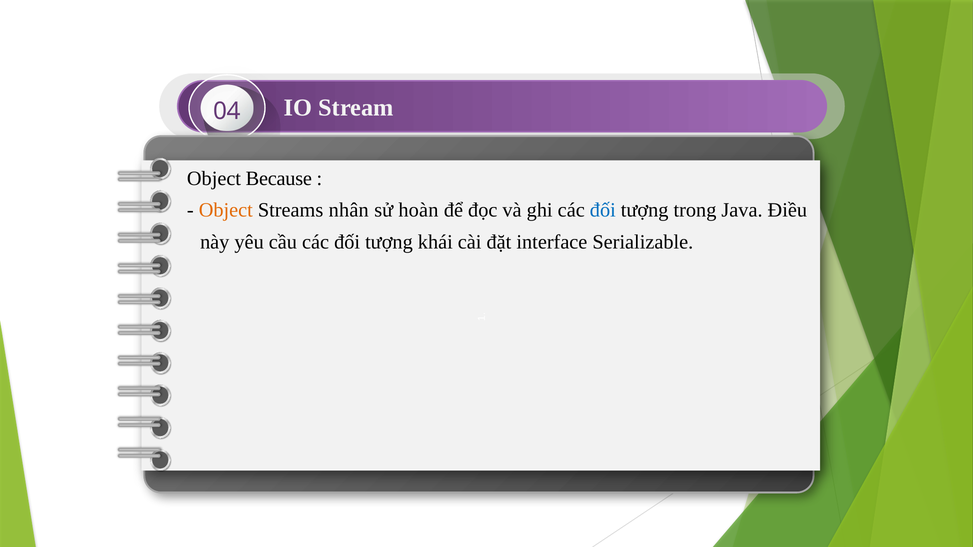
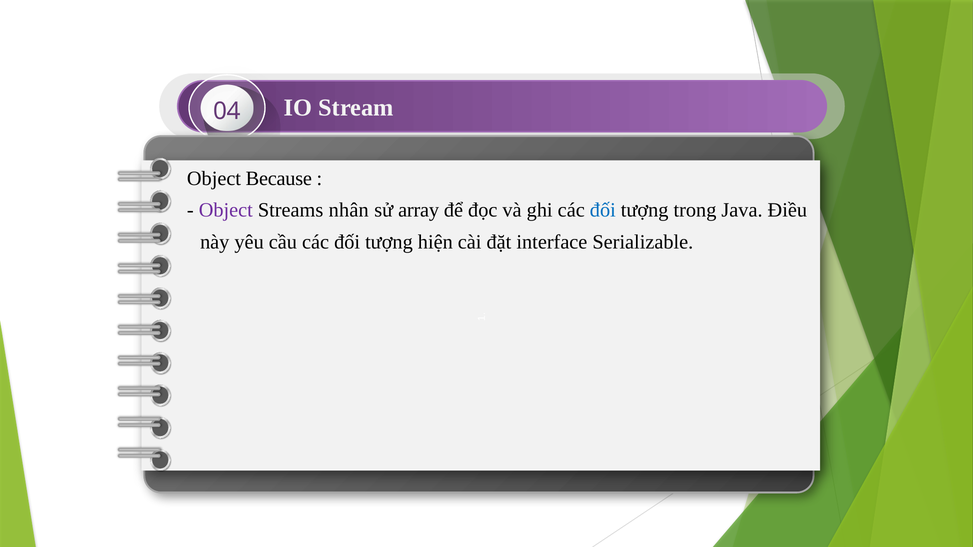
Object at (226, 210) colour: orange -> purple
hoàn: hoàn -> array
khái: khái -> hiện
